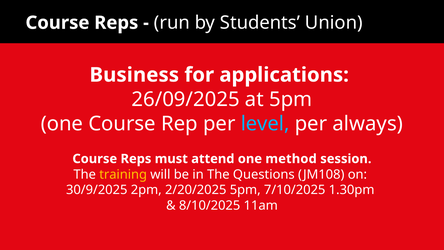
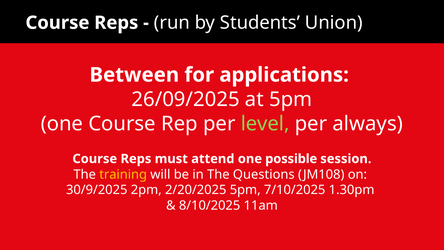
Business: Business -> Between
level colour: light blue -> light green
method: method -> possible
